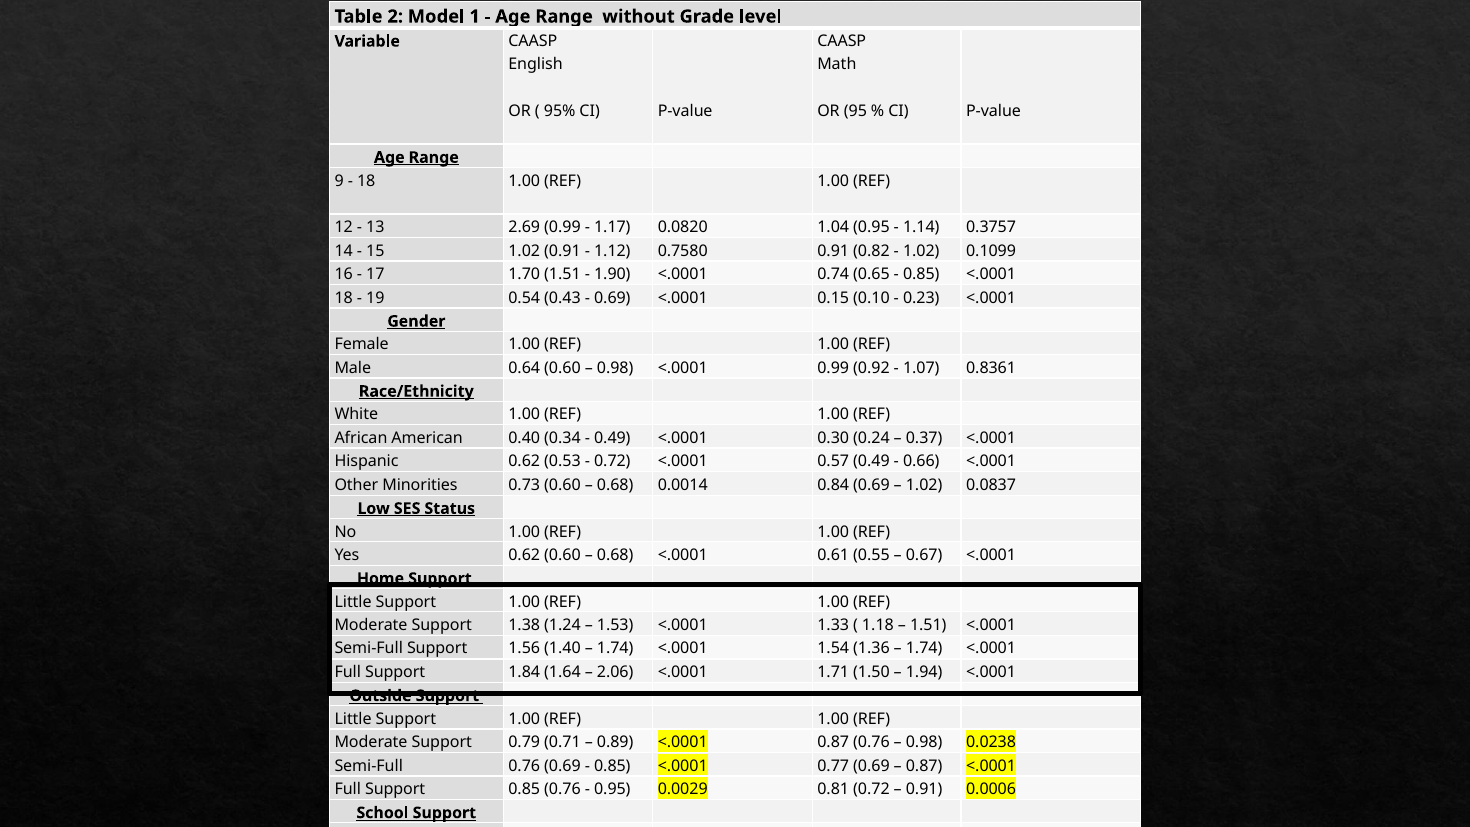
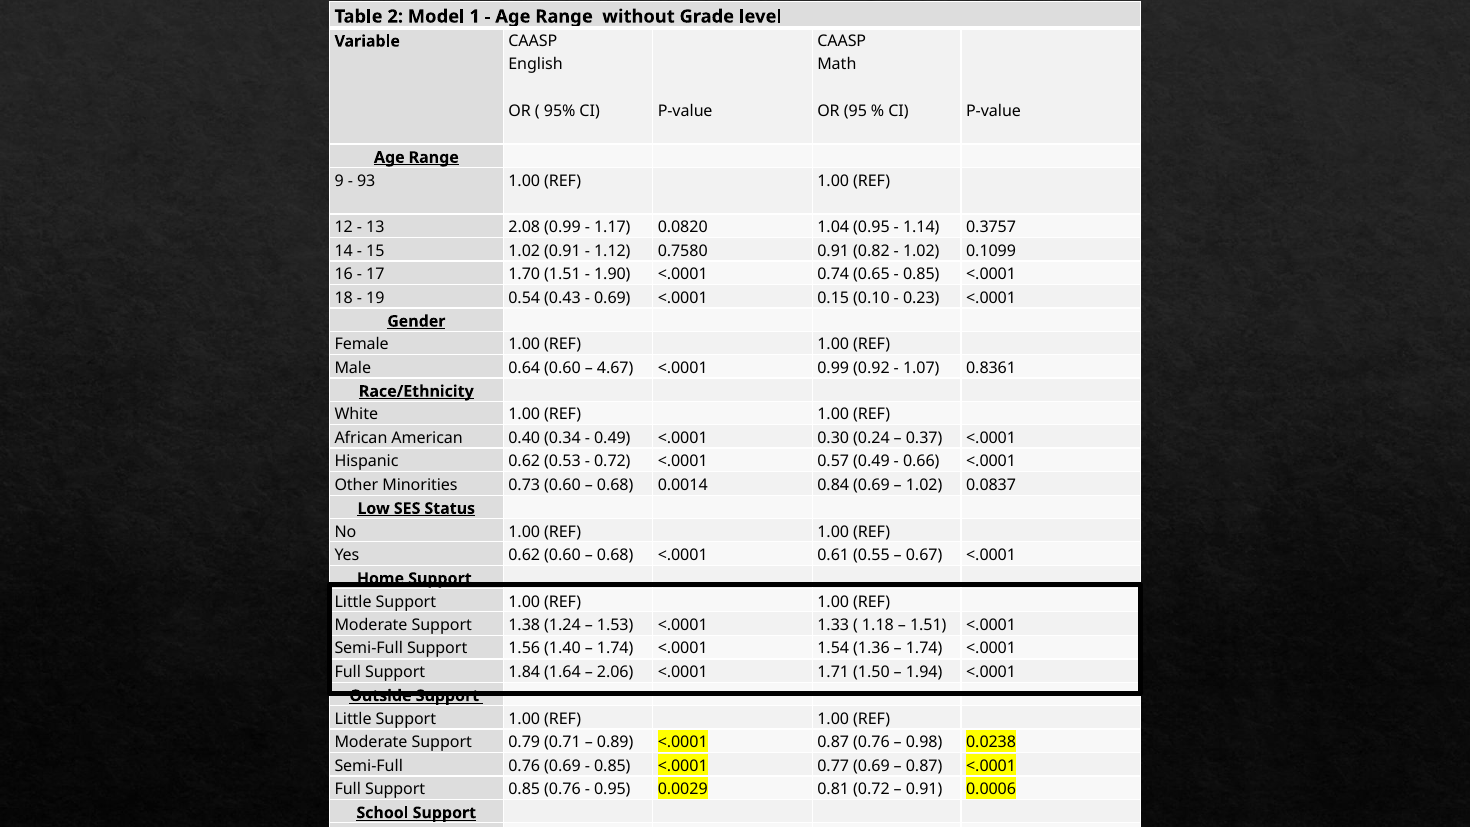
18 at (366, 181): 18 -> 93
2.69: 2.69 -> 2.08
0.98 at (615, 368): 0.98 -> 4.67
